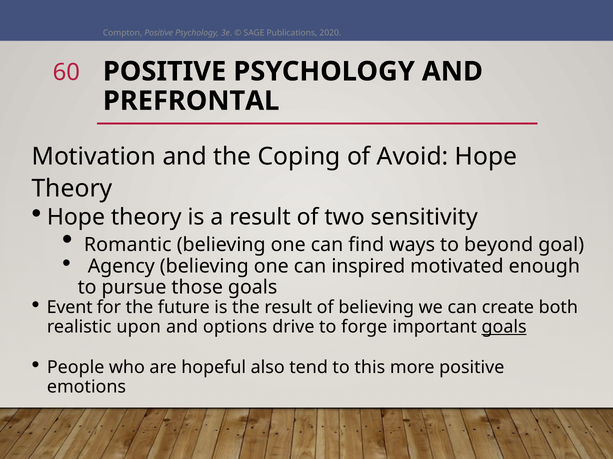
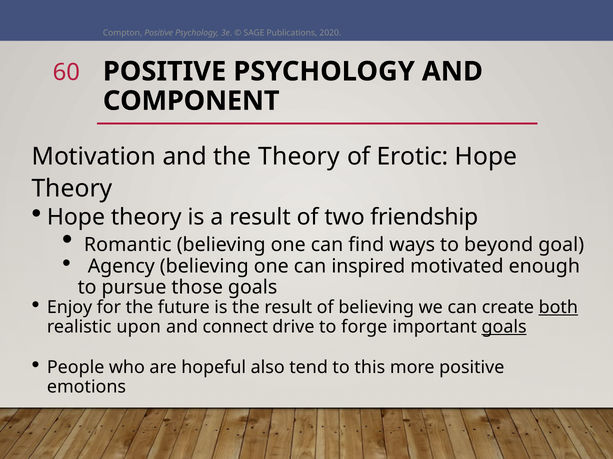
PREFRONTAL: PREFRONTAL -> COMPONENT
the Coping: Coping -> Theory
Avoid: Avoid -> Erotic
sensitivity: sensitivity -> friendship
Event: Event -> Enjoy
both underline: none -> present
options: options -> connect
